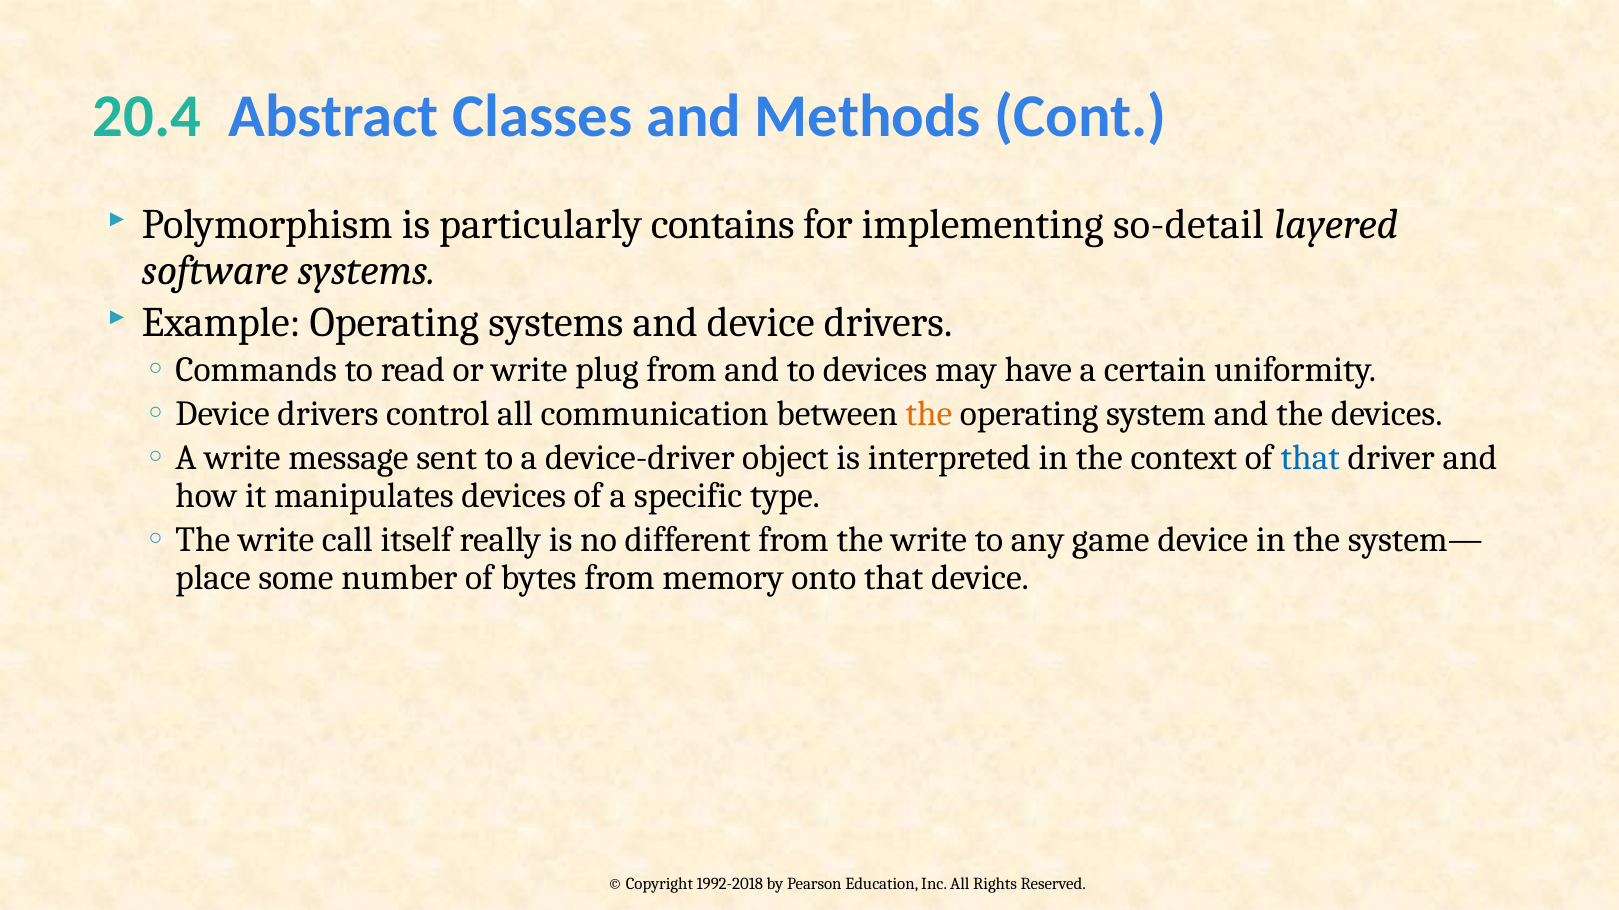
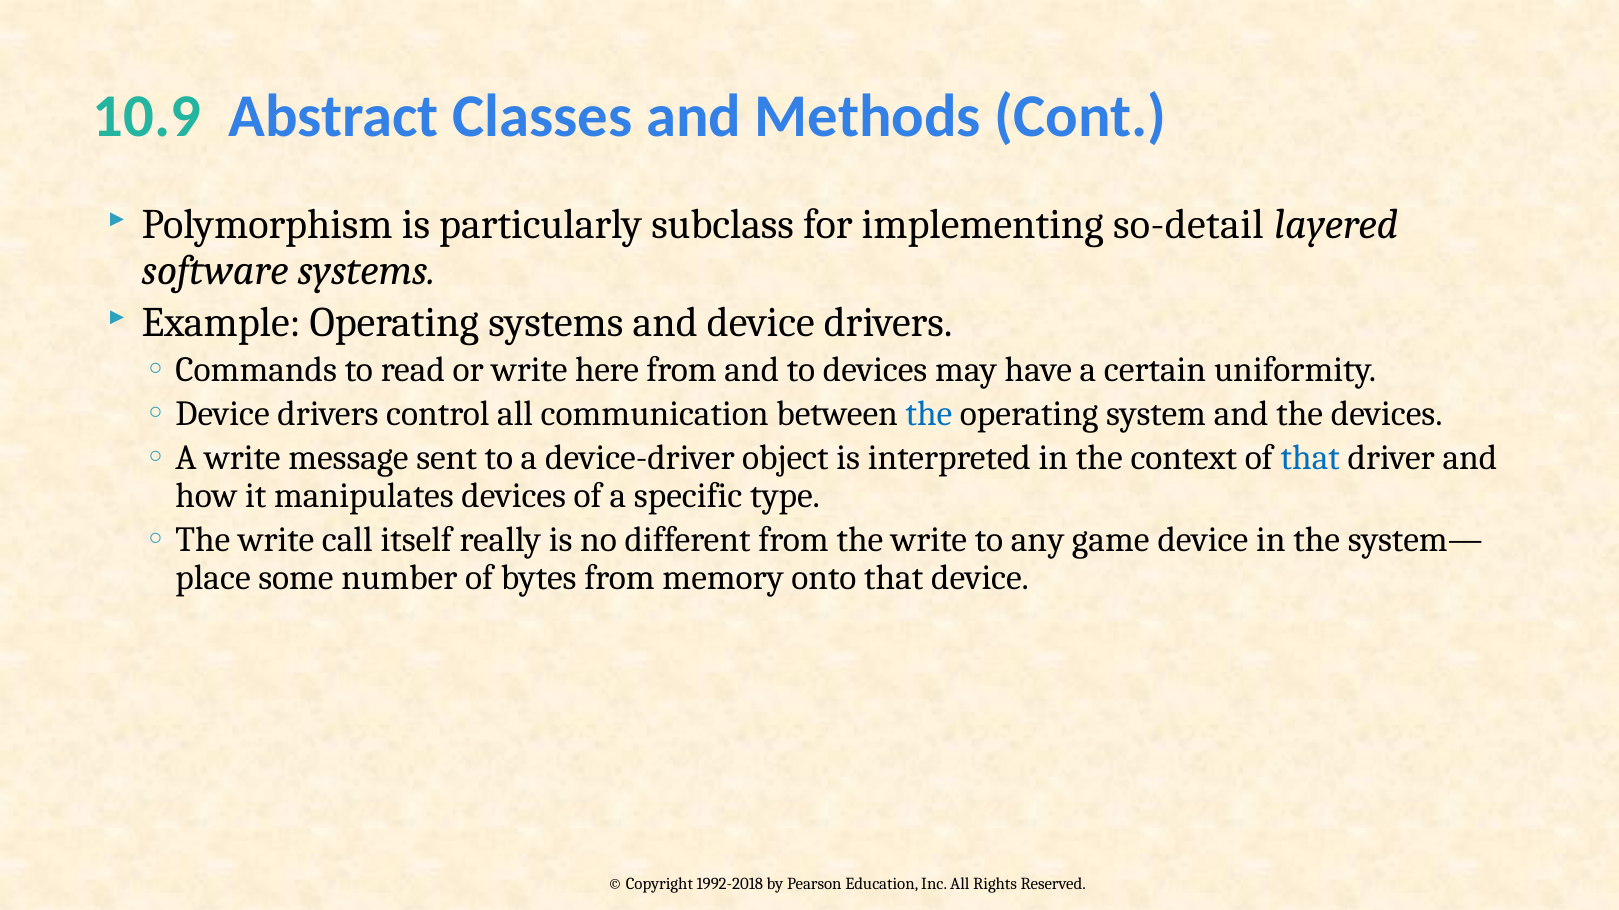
20.4: 20.4 -> 10.9
contains: contains -> subclass
plug: plug -> here
the at (929, 414) colour: orange -> blue
